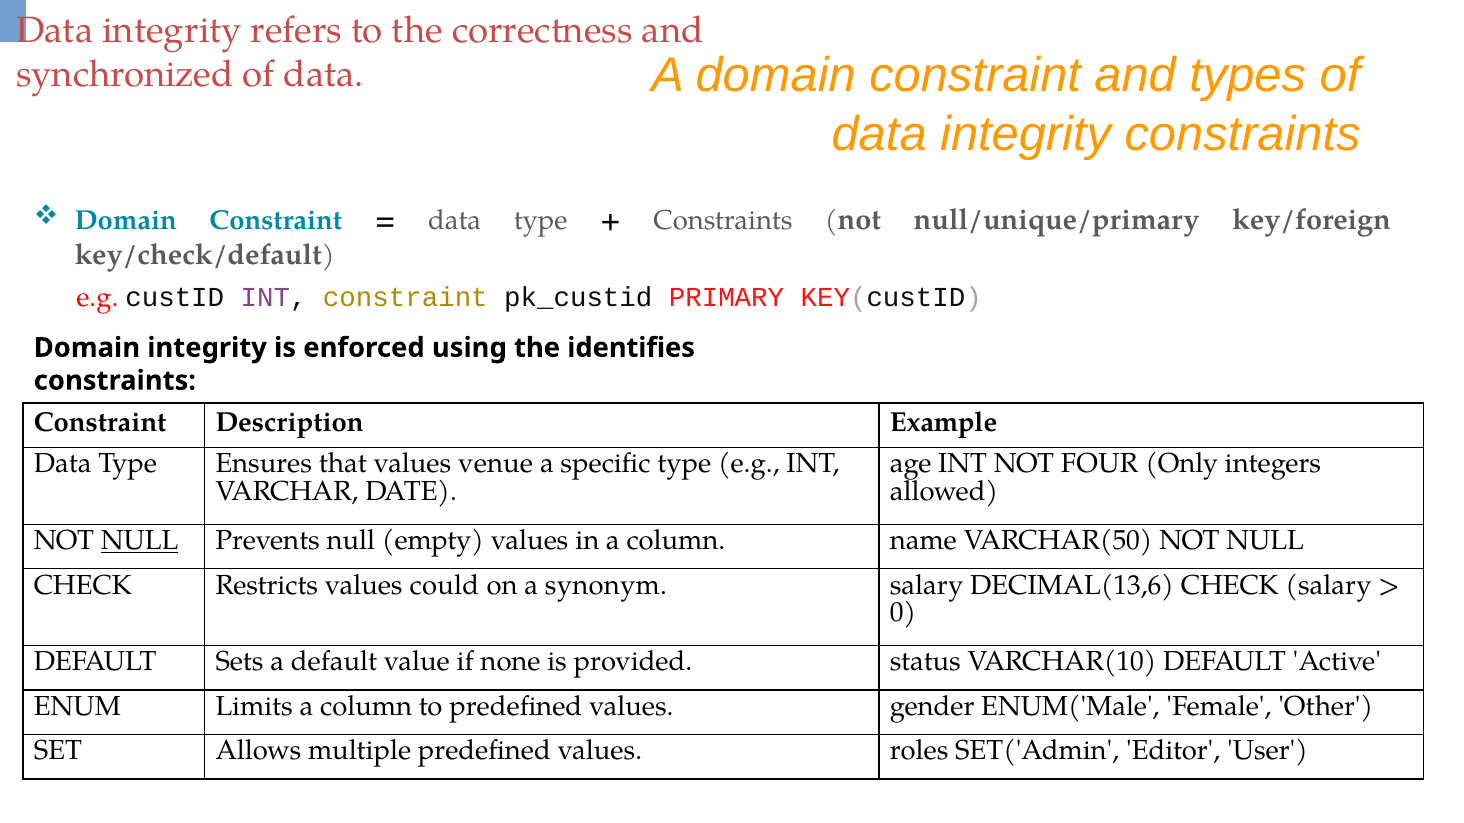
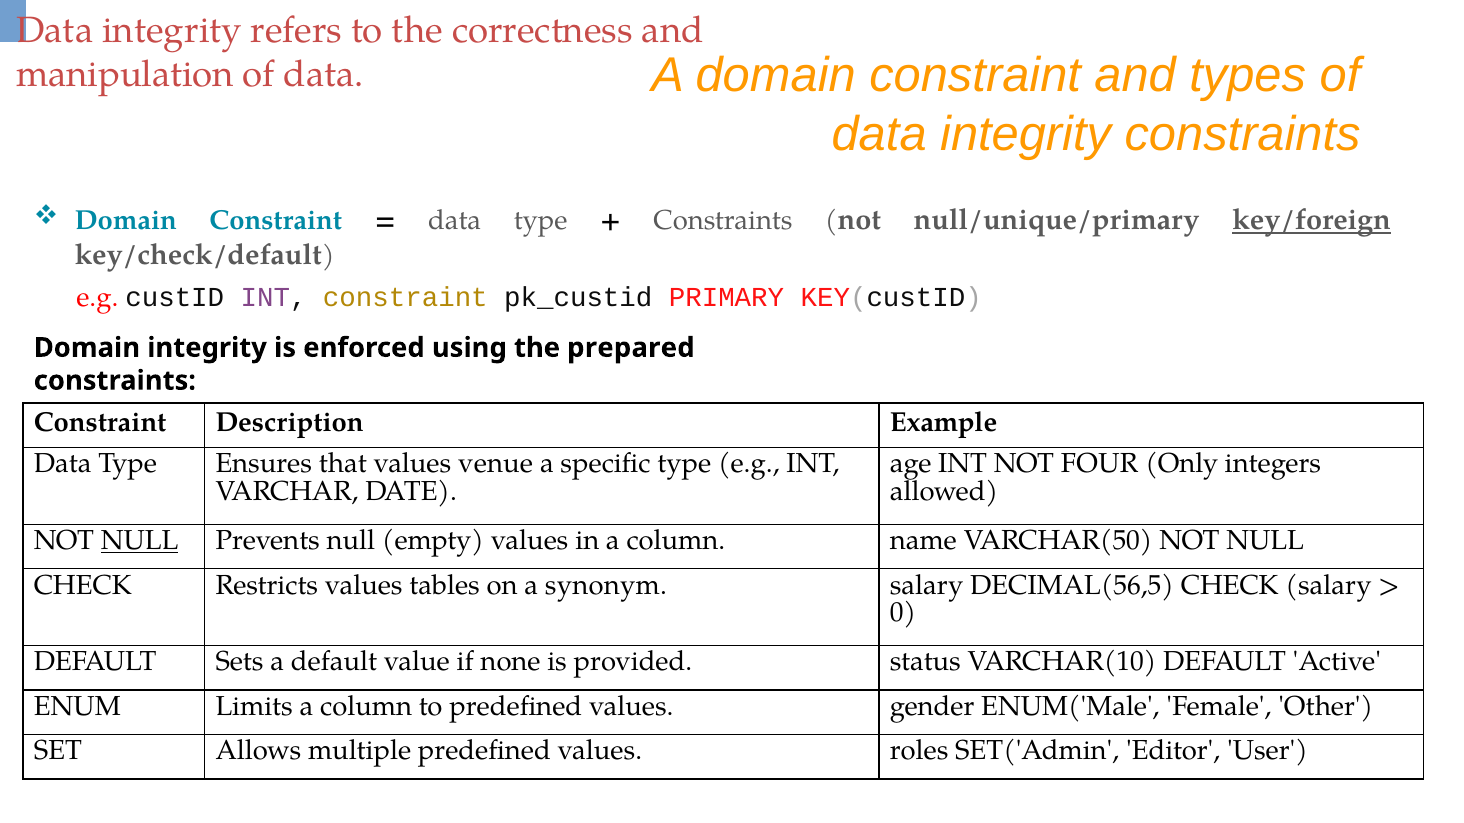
synchronized: synchronized -> manipulation
key/foreign underline: none -> present
identifies: identifies -> prepared
could: could -> tables
DECIMAL(13,6: DECIMAL(13,6 -> DECIMAL(56,5
